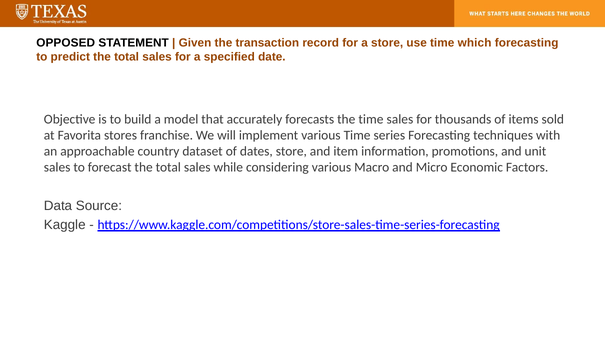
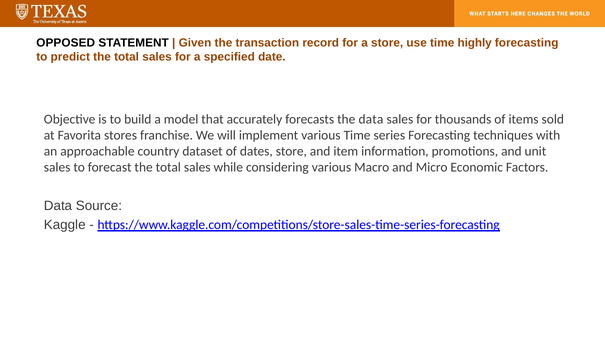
which: which -> highly
the time: time -> data
